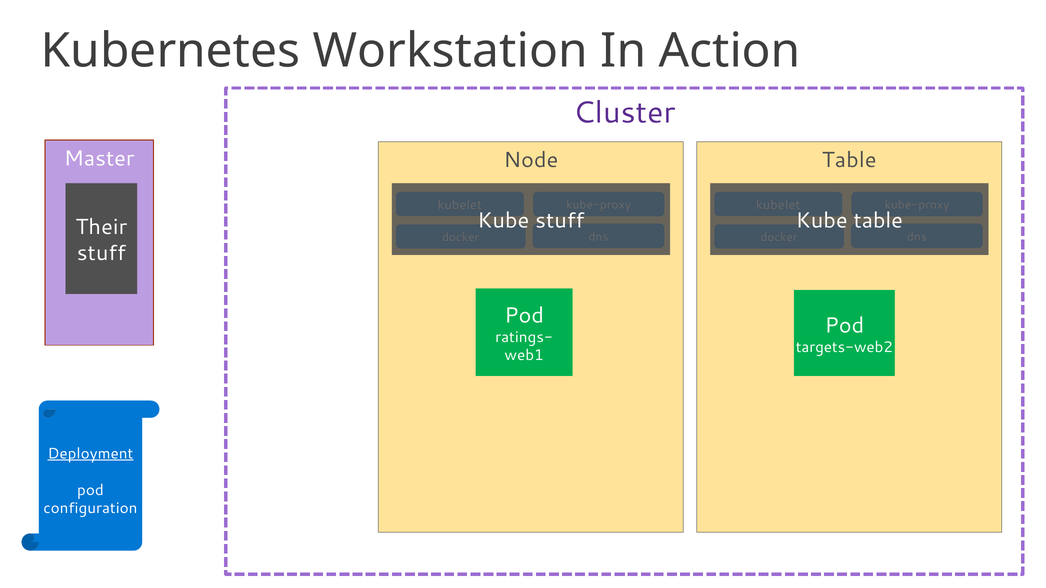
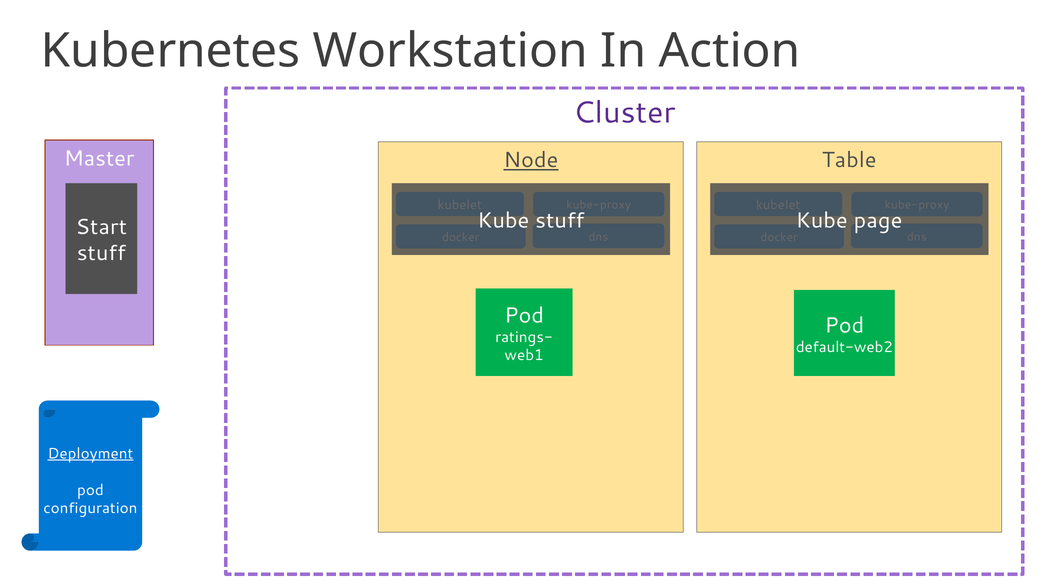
Node underline: none -> present
Kube table: table -> page
Their: Their -> Start
targets-web2: targets-web2 -> default-web2
